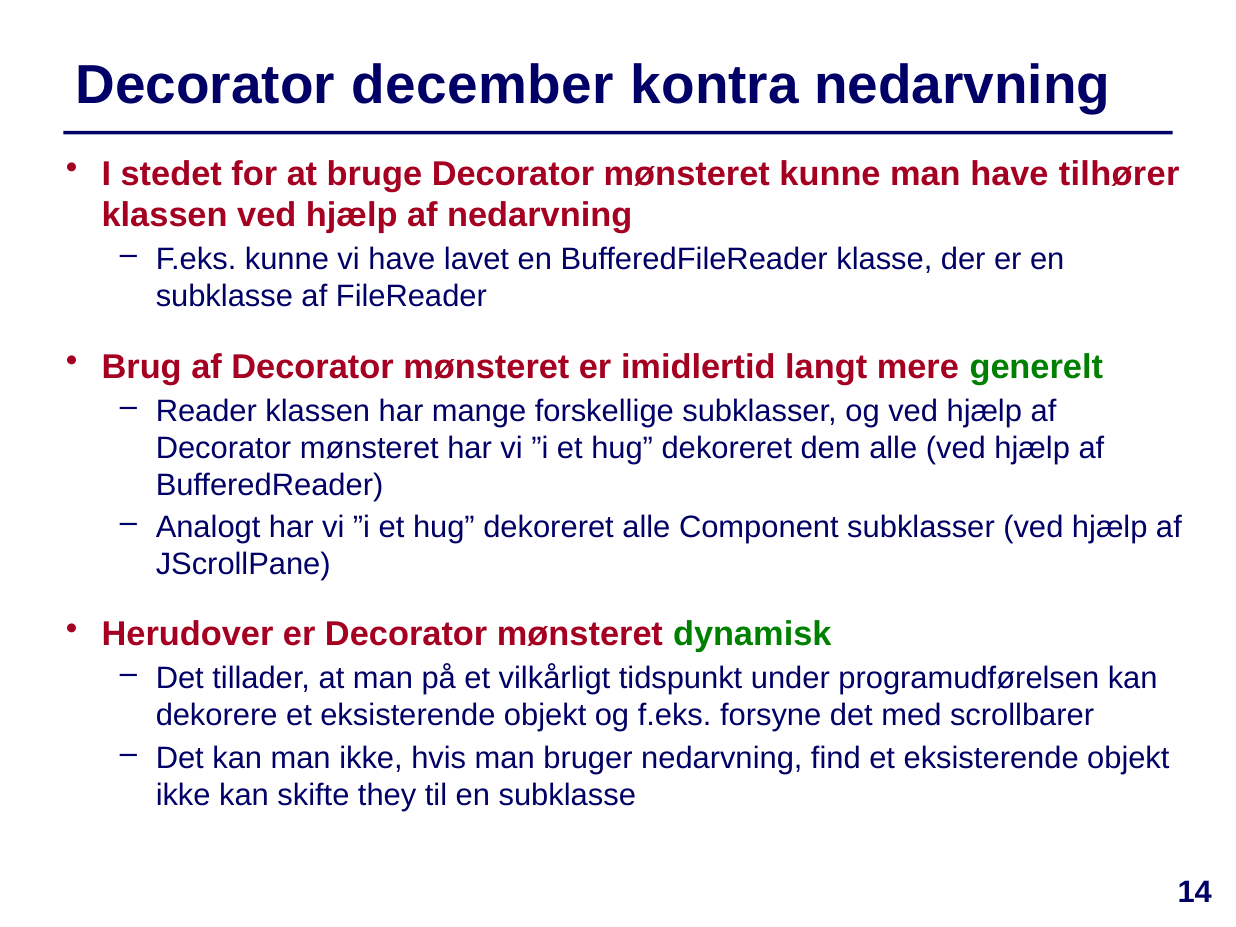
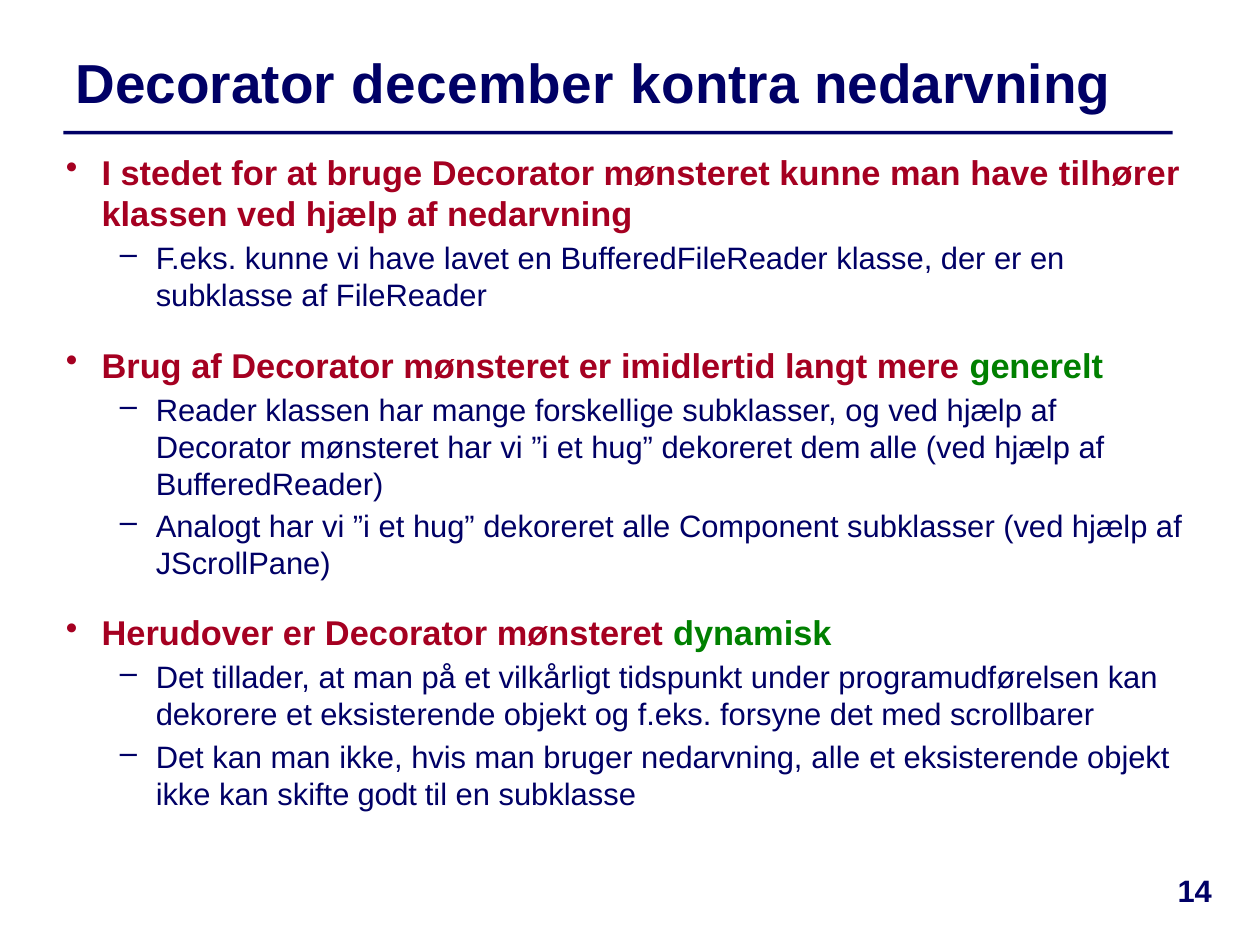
nedarvning find: find -> alle
they: they -> godt
